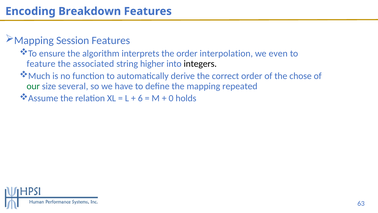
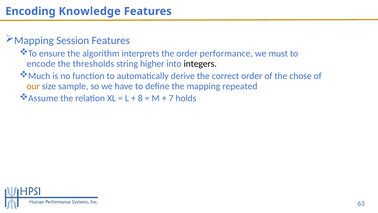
Breakdown: Breakdown -> Knowledge
interpolation: interpolation -> performance
even: even -> must
feature: feature -> encode
associated: associated -> thresholds
our colour: green -> orange
several: several -> sample
6: 6 -> 8
0: 0 -> 7
